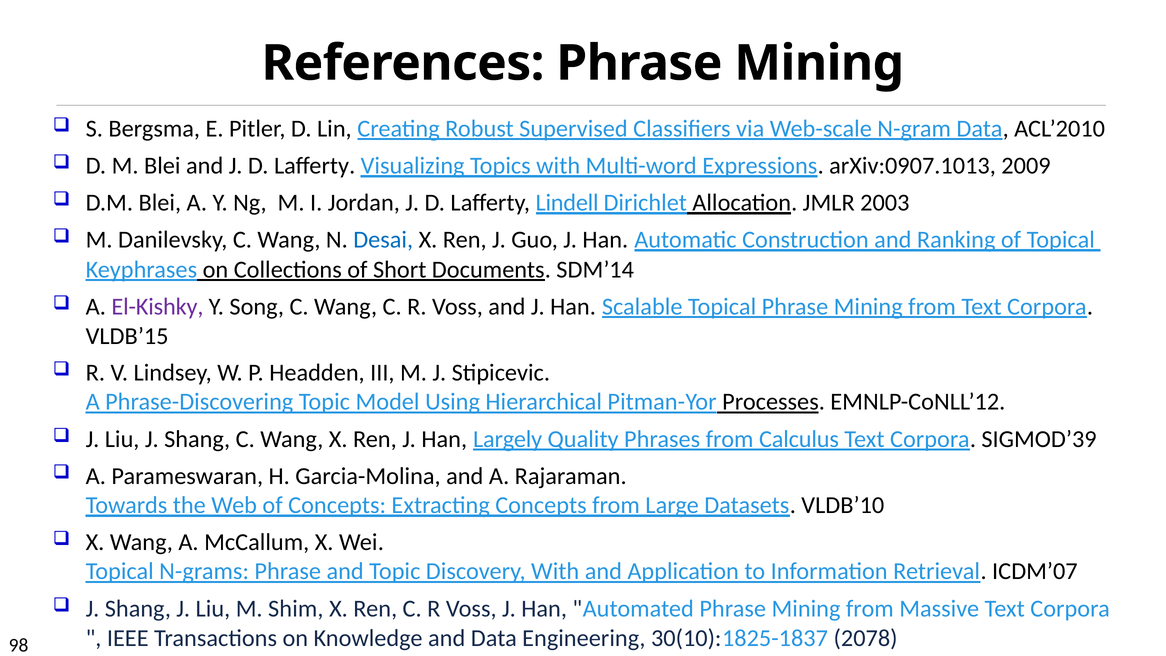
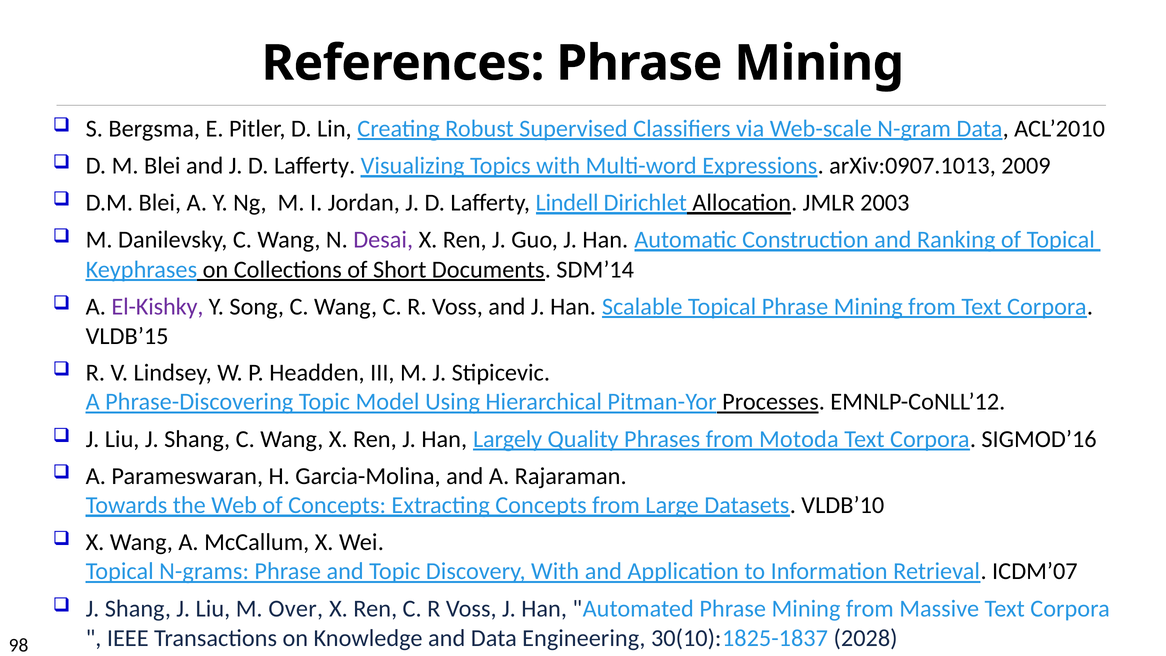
Desai colour: blue -> purple
Calculus: Calculus -> Motoda
SIGMOD’39: SIGMOD’39 -> SIGMOD’16
Shim: Shim -> Over
2078: 2078 -> 2028
